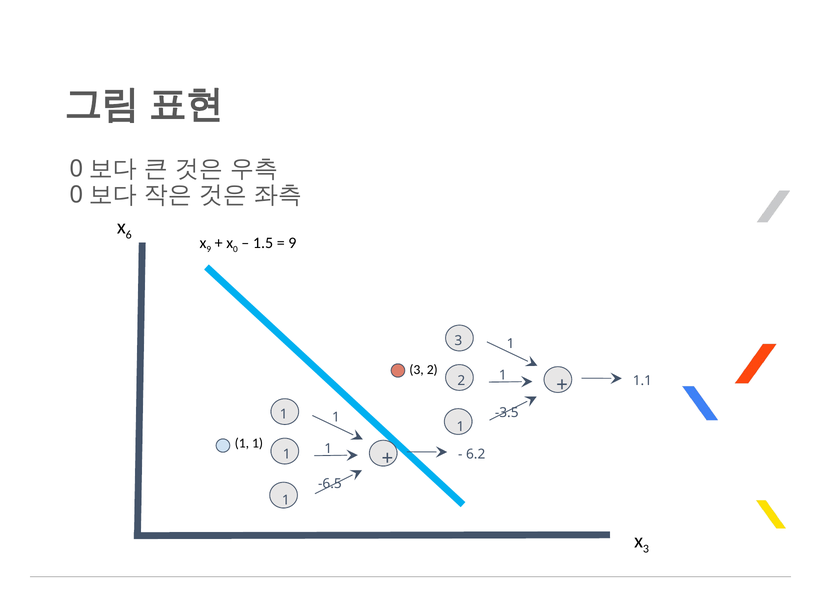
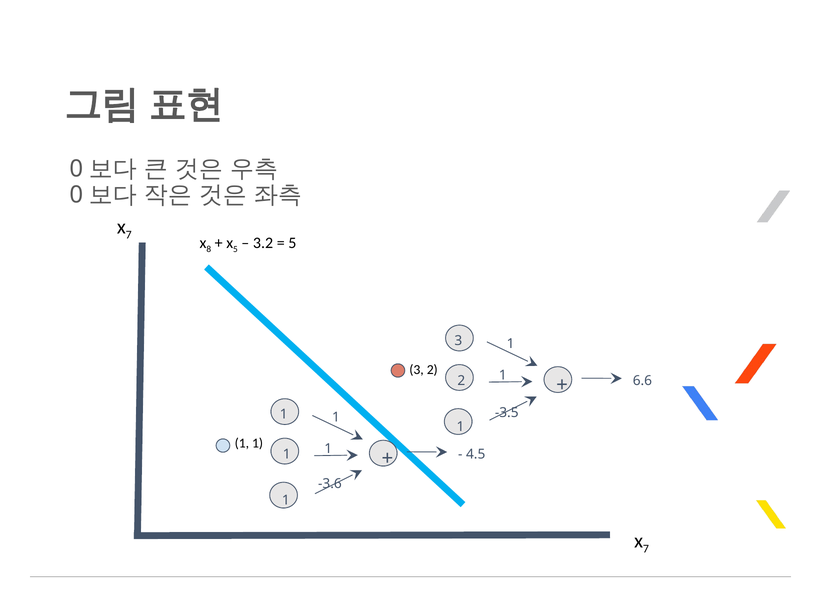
6 at (129, 235): 6 -> 7
9 at (209, 249): 9 -> 8
0 at (235, 249): 0 -> 5
1.5: 1.5 -> 3.2
9 at (292, 243): 9 -> 5
1.1: 1.1 -> 6.6
6.2: 6.2 -> 4.5
-6.5: -6.5 -> -3.6
3 at (646, 549): 3 -> 7
